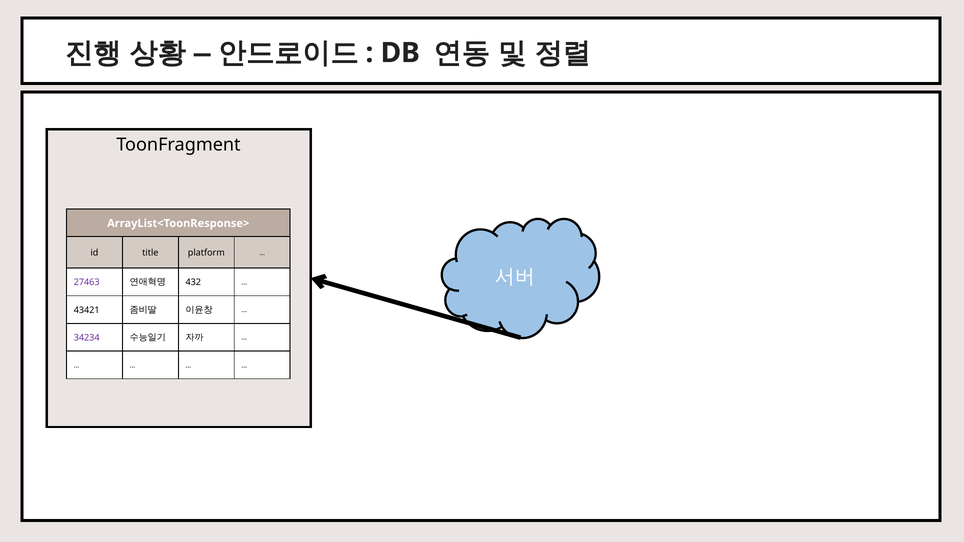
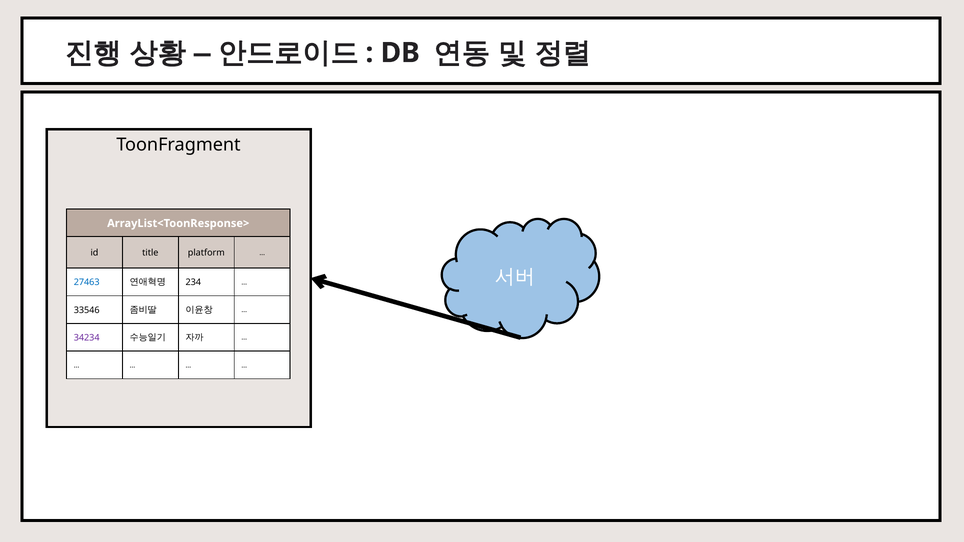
27463 colour: purple -> blue
432: 432 -> 234
43421: 43421 -> 33546
